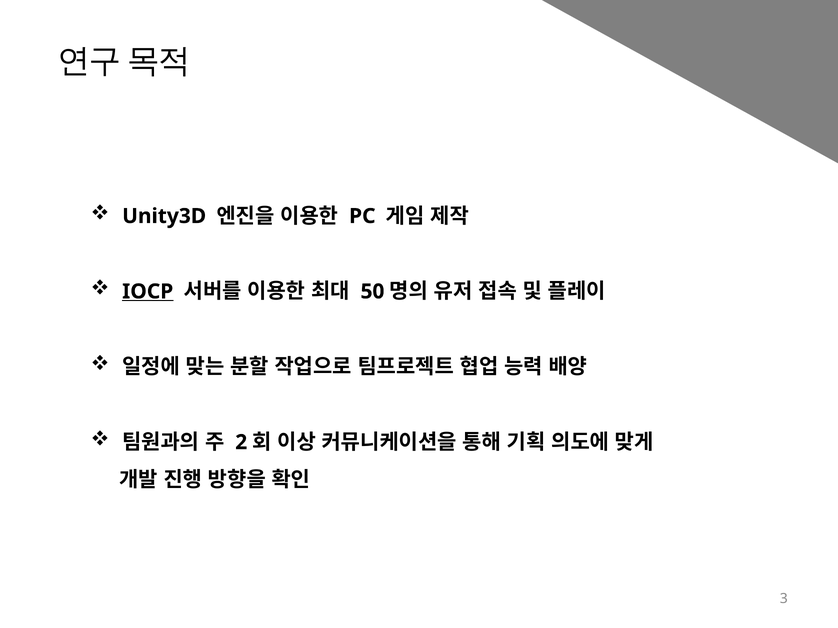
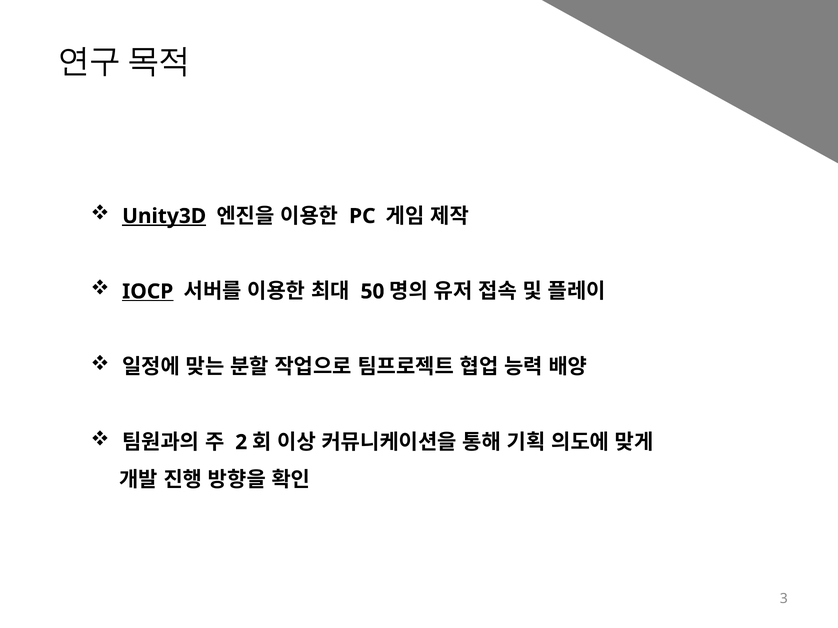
Unity3D underline: none -> present
